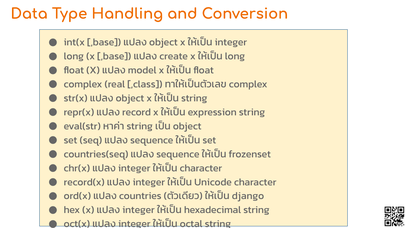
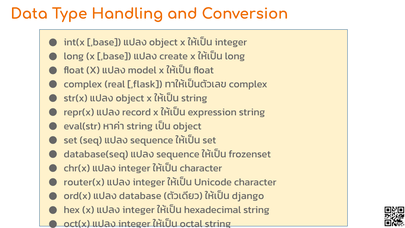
,class: ,class -> ,flask
countries(seq: countries(seq -> database(seq
record(x: record(x -> router(x
countries: countries -> database
